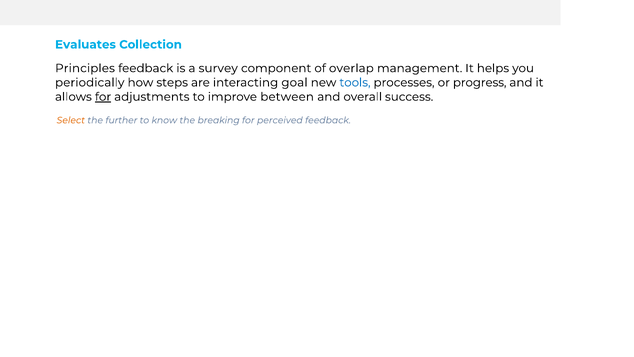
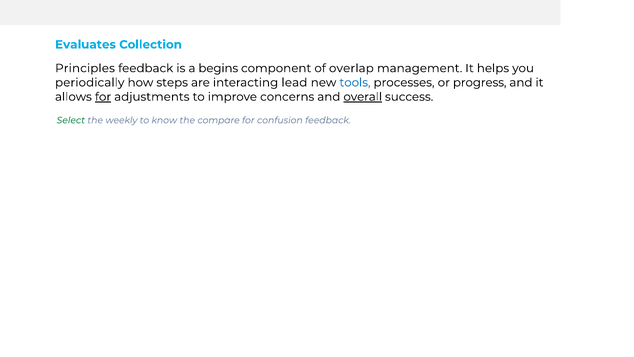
survey: survey -> begins
goal: goal -> lead
between: between -> concerns
overall underline: none -> present
Select colour: orange -> green
further: further -> weekly
breaking: breaking -> compare
perceived: perceived -> confusion
